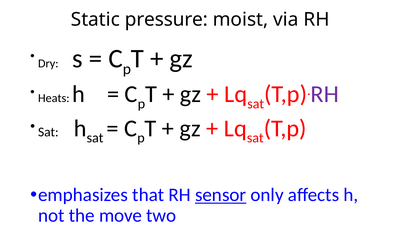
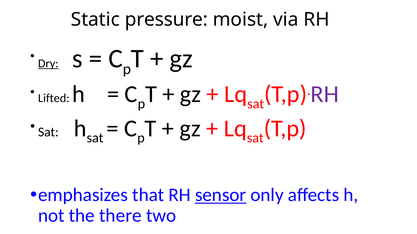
Dry underline: none -> present
Heats: Heats -> Lifted
move: move -> there
